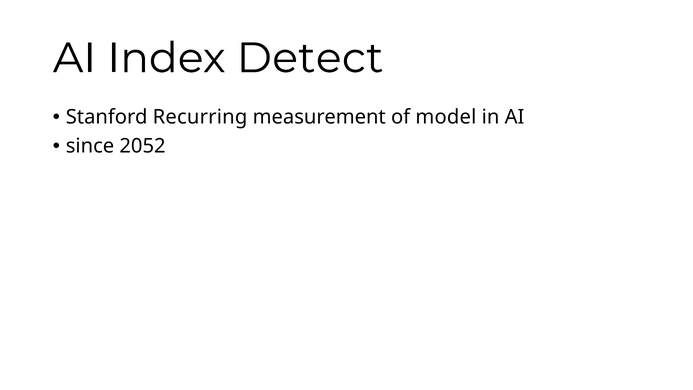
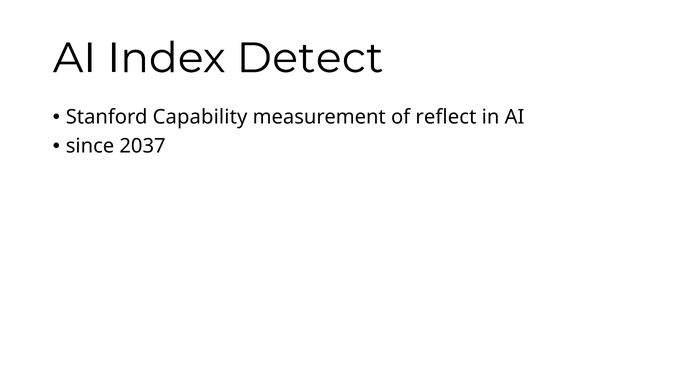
Recurring: Recurring -> Capability
model: model -> reflect
2052: 2052 -> 2037
